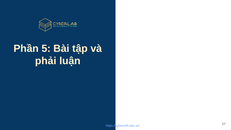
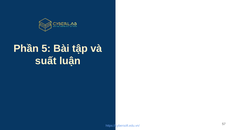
phải: phải -> suất
